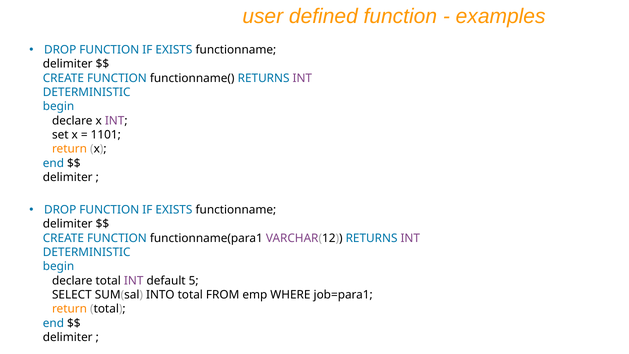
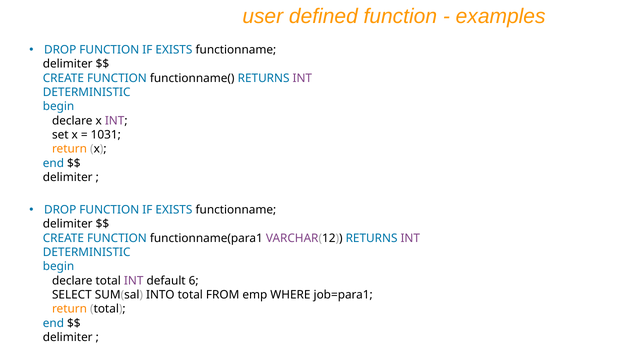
1101: 1101 -> 1031
5: 5 -> 6
